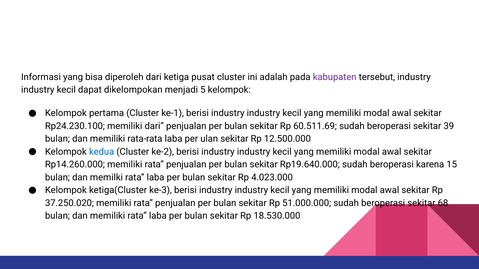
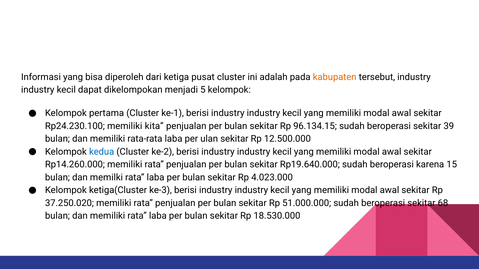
kabupaten colour: purple -> orange
memiliki dari: dari -> kita
60.511.69: 60.511.69 -> 96.134.15
